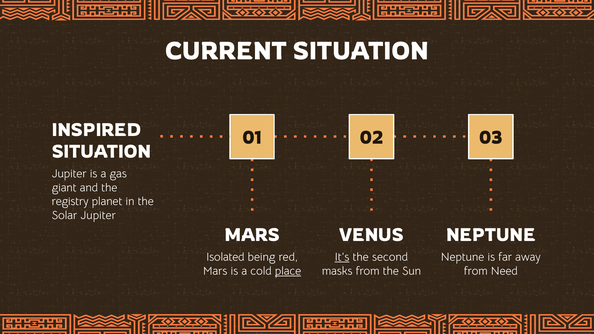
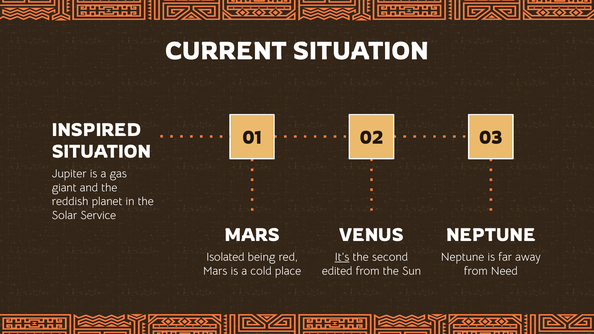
registry: registry -> reddish
Solar Jupiter: Jupiter -> Service
place underline: present -> none
masks: masks -> edited
